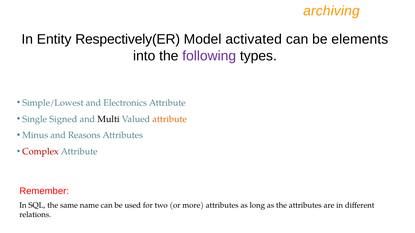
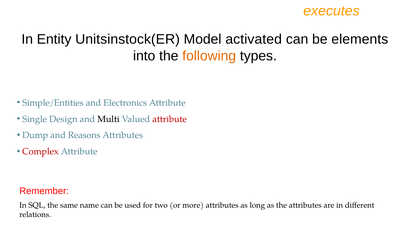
archiving: archiving -> executes
Respectively(ER: Respectively(ER -> Unitsinstock(ER
following colour: purple -> orange
Simple/Lowest: Simple/Lowest -> Simple/Entities
Signed: Signed -> Design
attribute at (170, 119) colour: orange -> red
Minus: Minus -> Dump
